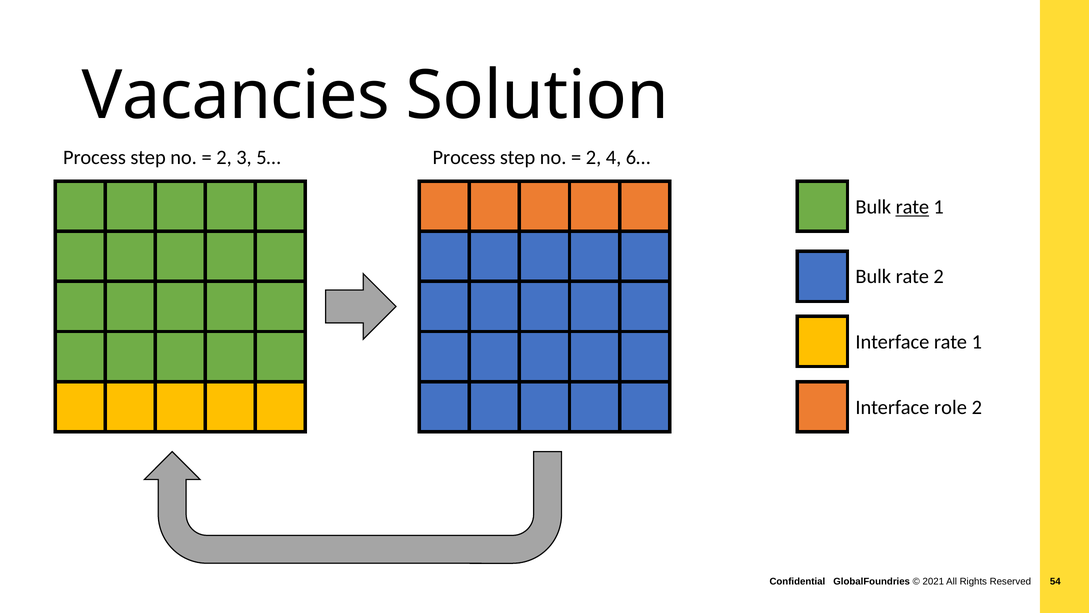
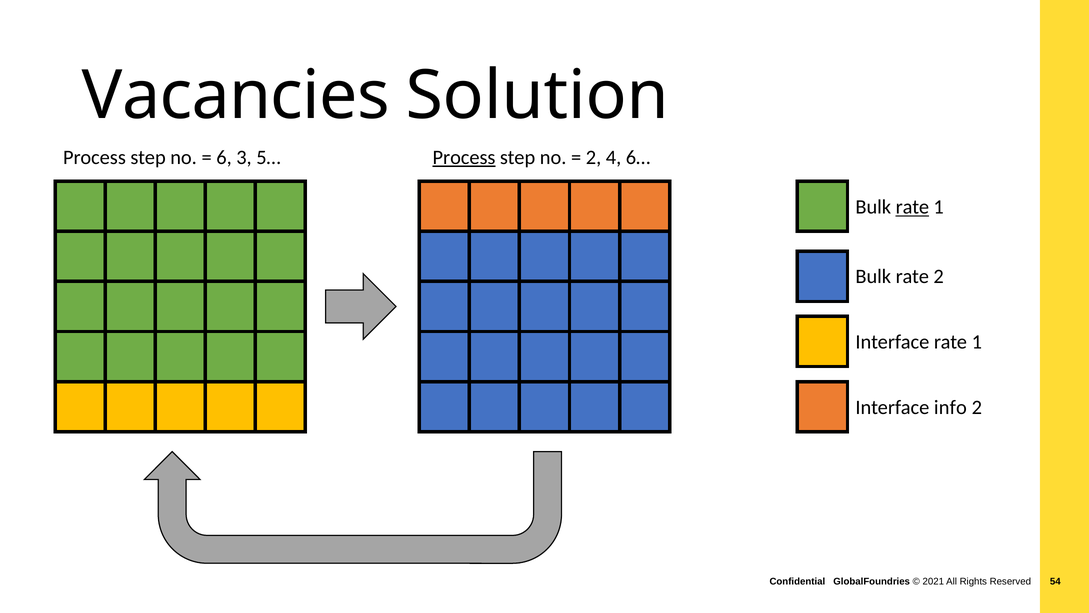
2 at (224, 157): 2 -> 6
Process at (464, 157) underline: none -> present
role: role -> info
